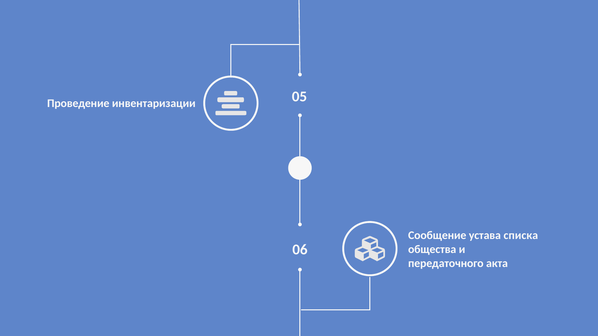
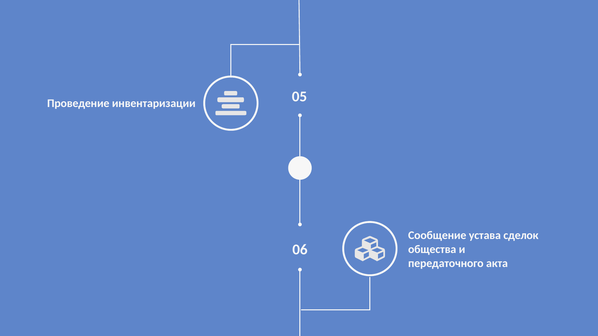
списка: списка -> сделок
